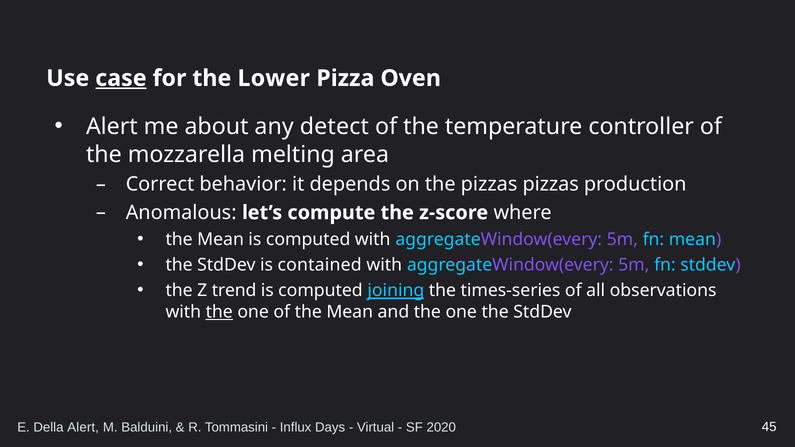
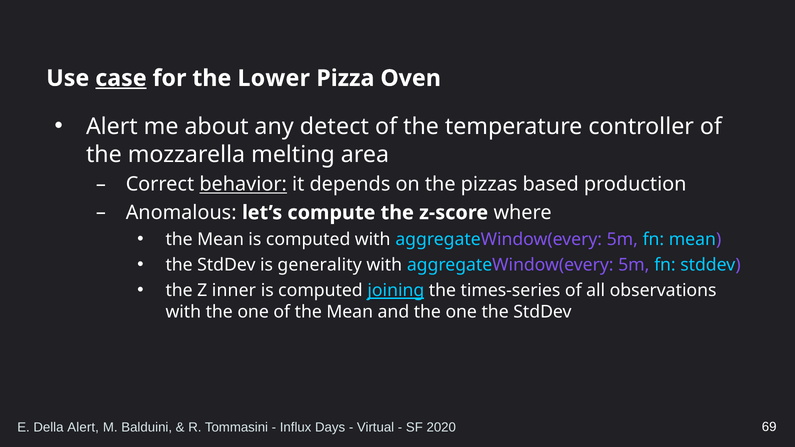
behavior underline: none -> present
pizzas pizzas: pizzas -> based
contained: contained -> generality
trend: trend -> inner
the at (219, 312) underline: present -> none
45: 45 -> 69
